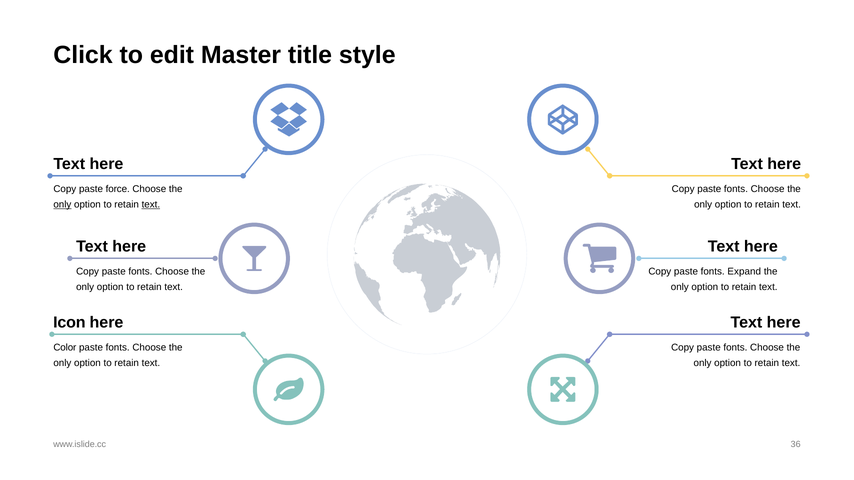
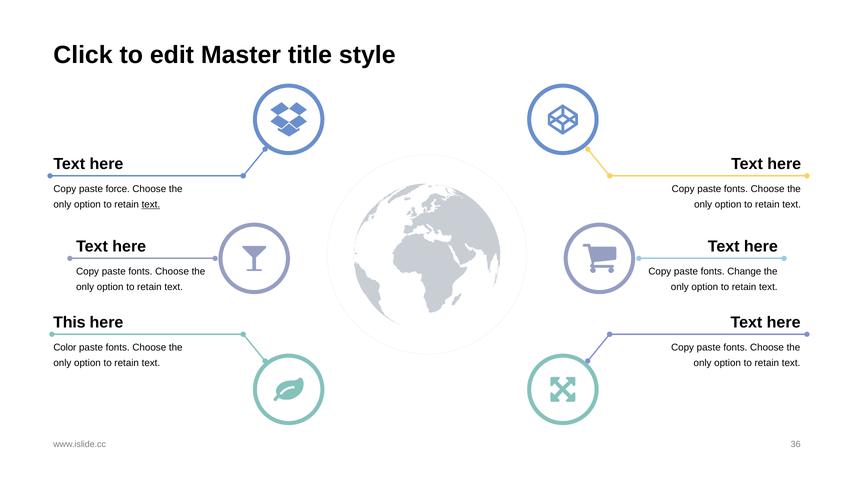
only at (62, 205) underline: present -> none
Expand: Expand -> Change
Icon: Icon -> This
